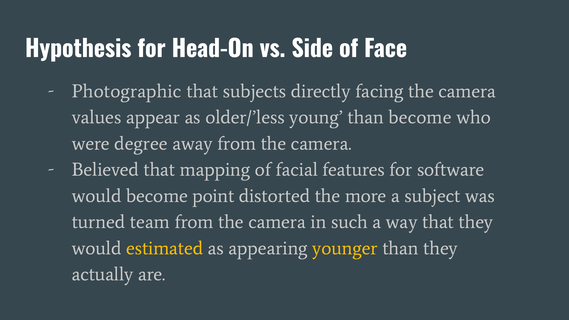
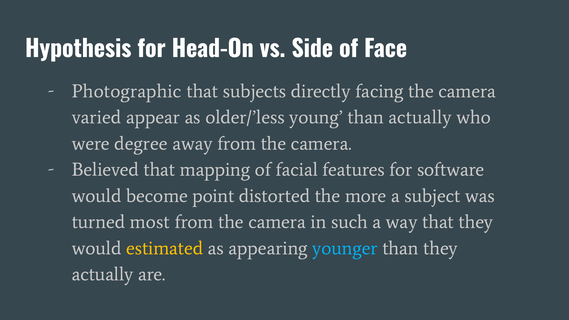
values: values -> varied
than become: become -> actually
team: team -> most
younger colour: yellow -> light blue
